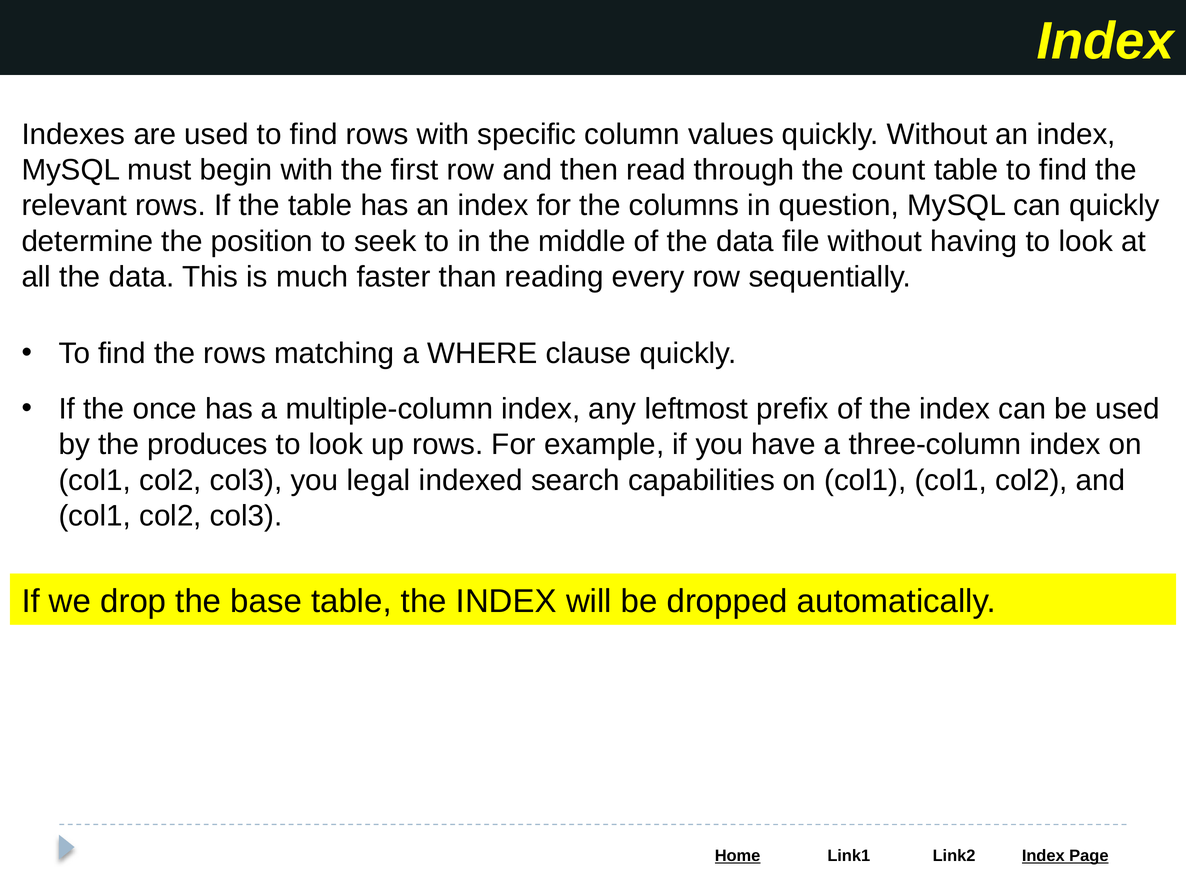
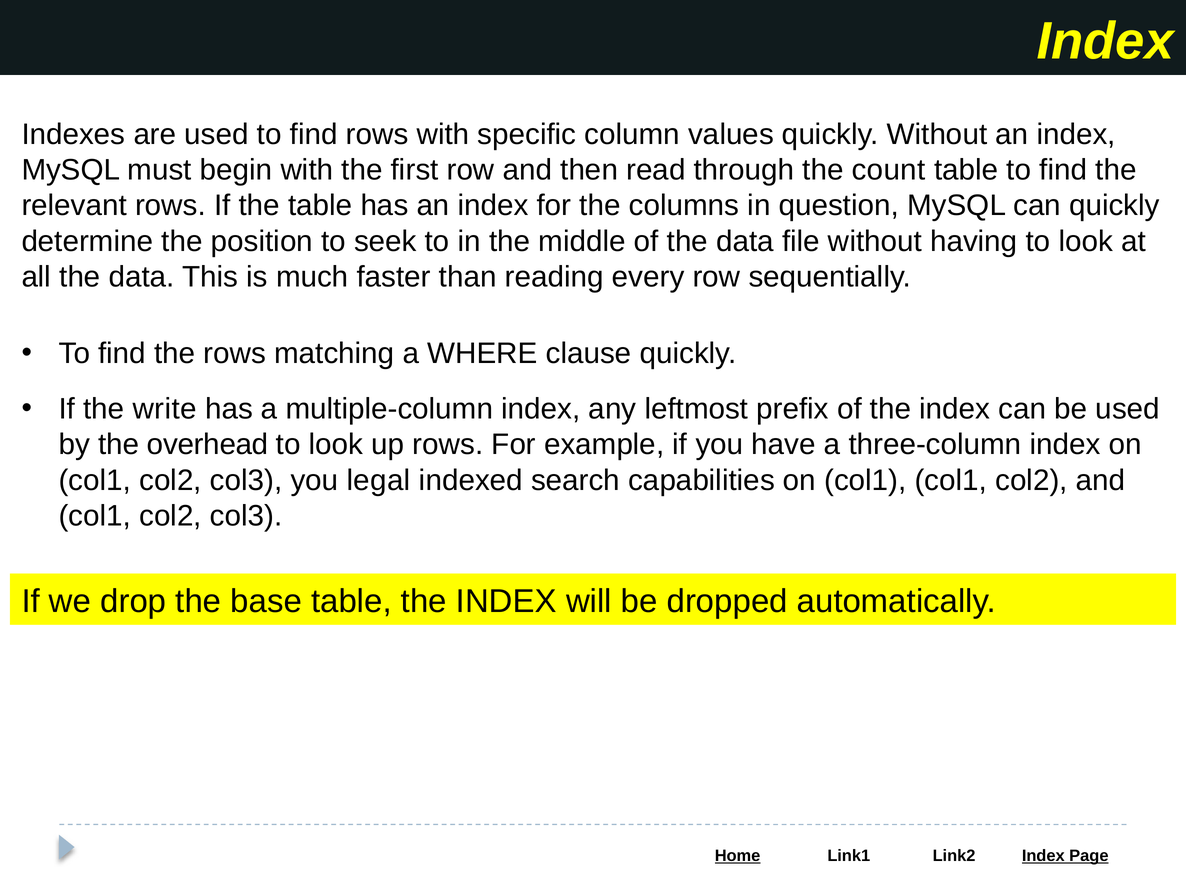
once: once -> write
produces: produces -> overhead
